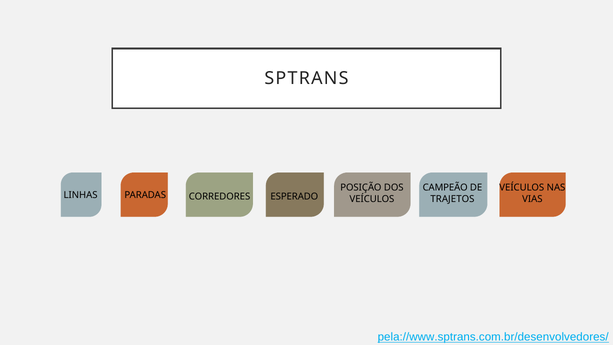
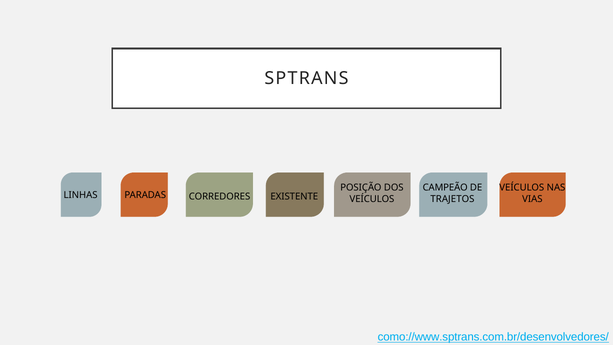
ESPERADO: ESPERADO -> EXISTENTE
pela://www.sptrans.com.br/desenvolvedores/: pela://www.sptrans.com.br/desenvolvedores/ -> como://www.sptrans.com.br/desenvolvedores/
